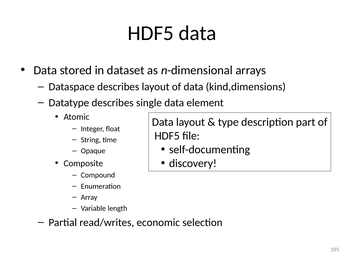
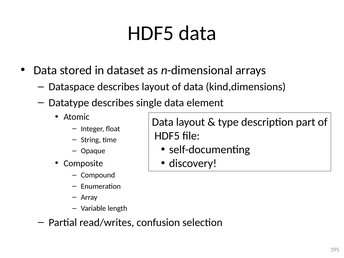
economic: economic -> confusion
